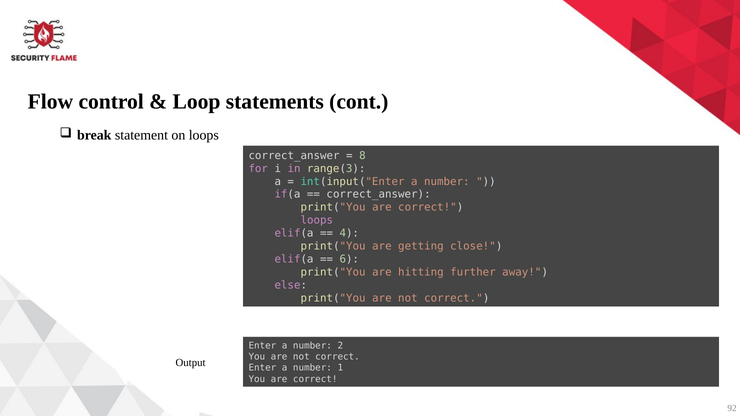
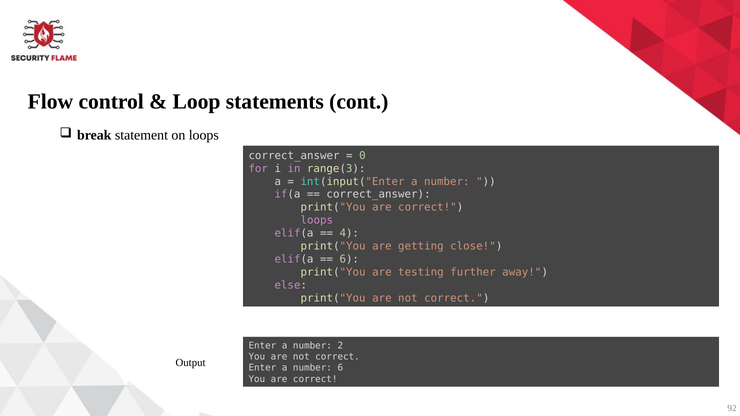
8: 8 -> 0
hitting: hitting -> testing
number 1: 1 -> 6
